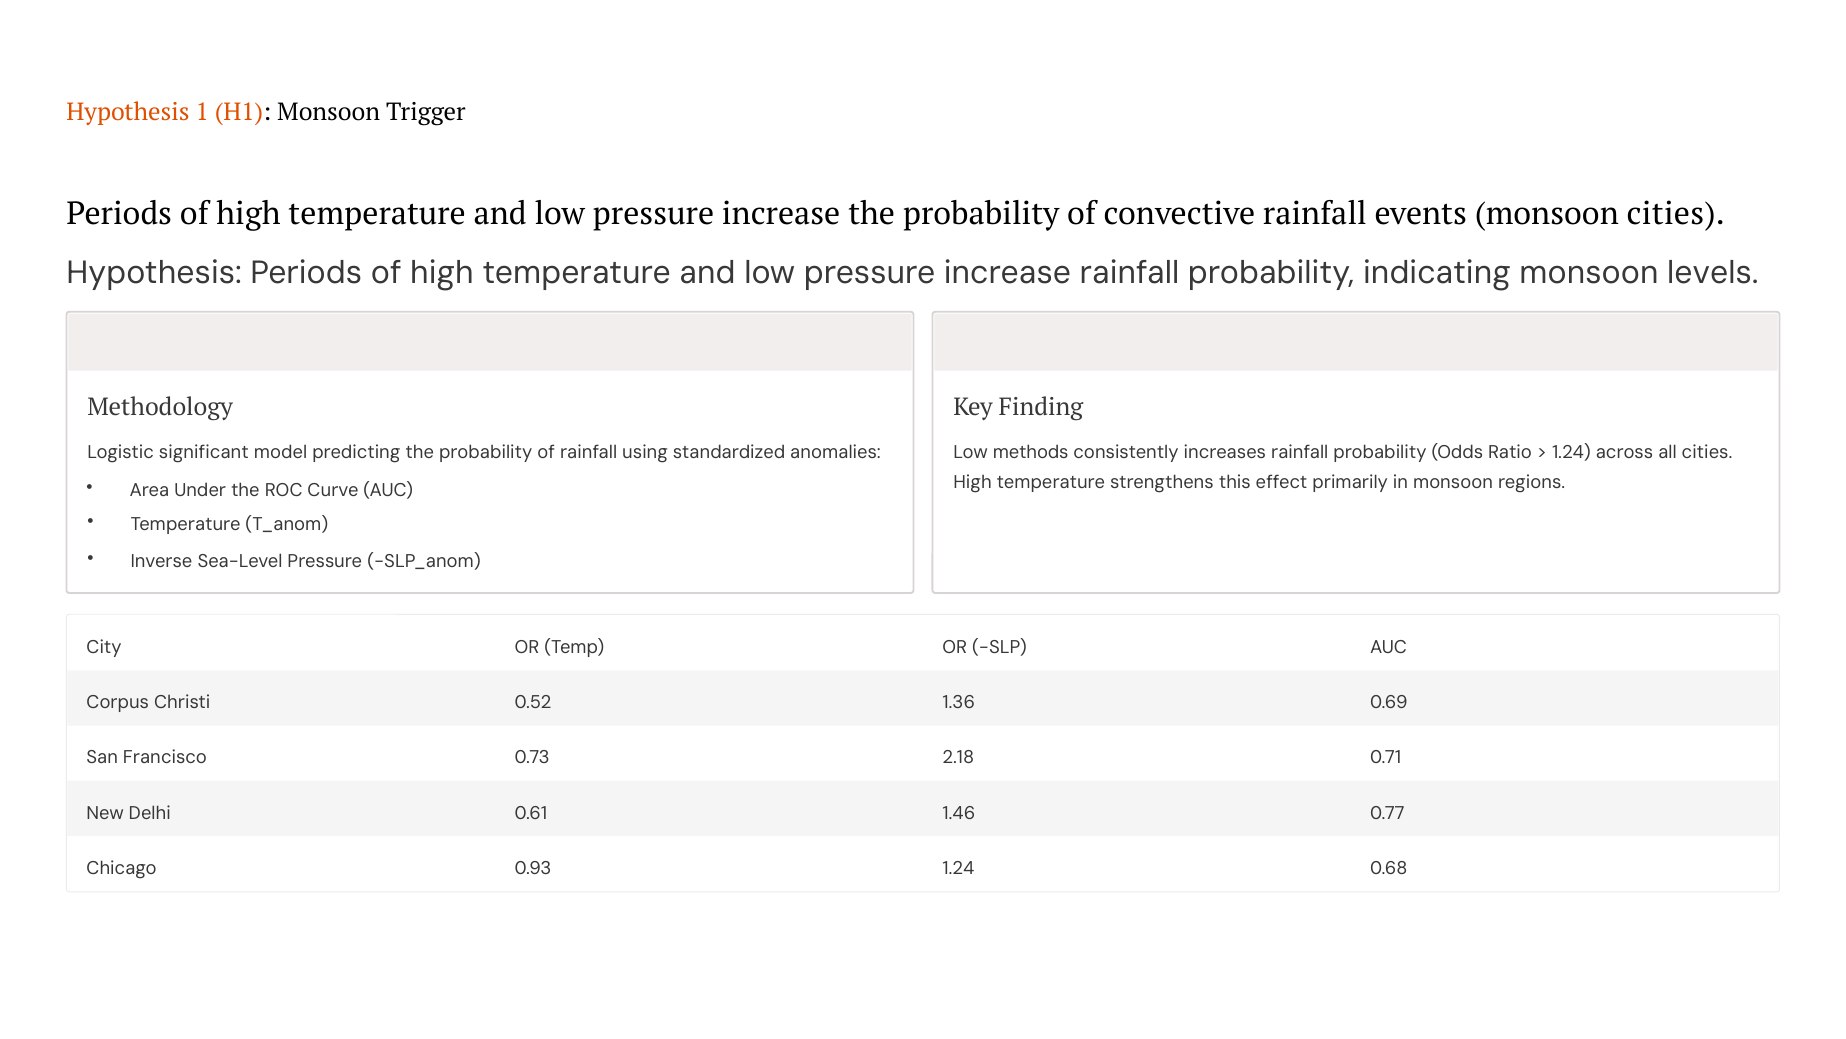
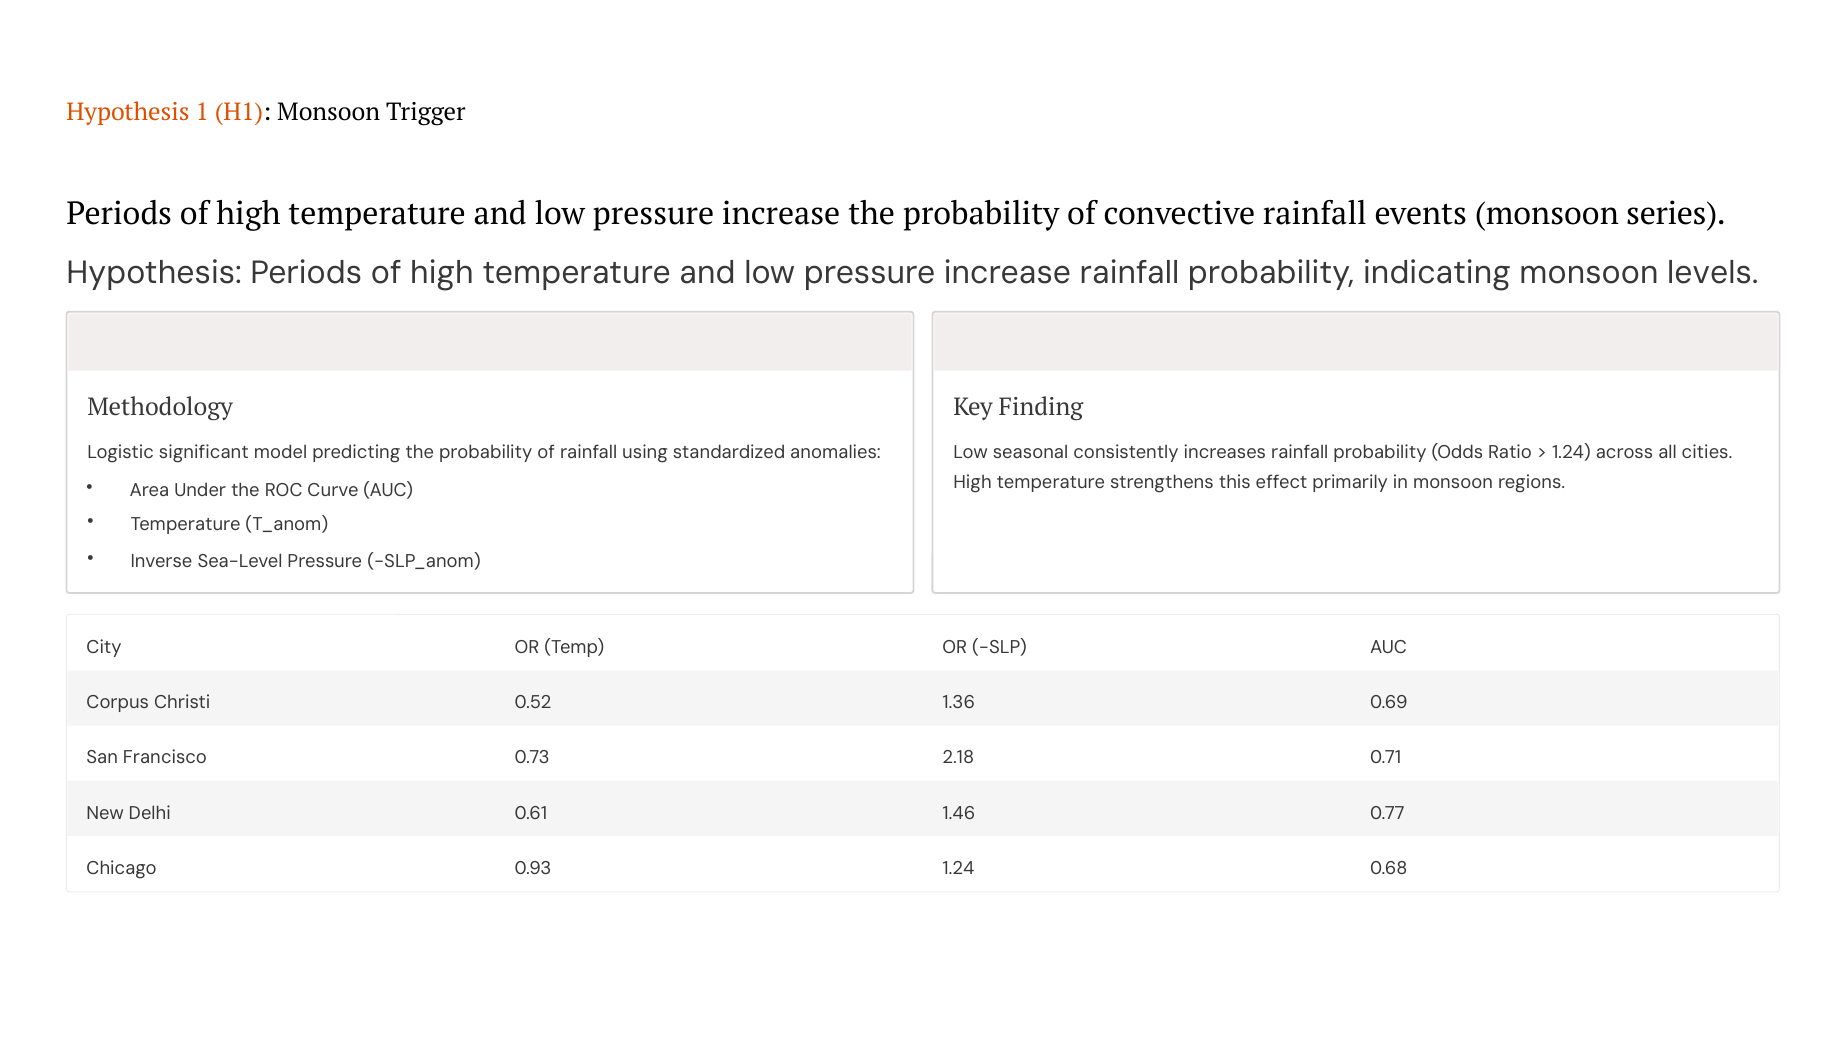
monsoon cities: cities -> series
methods: methods -> seasonal
